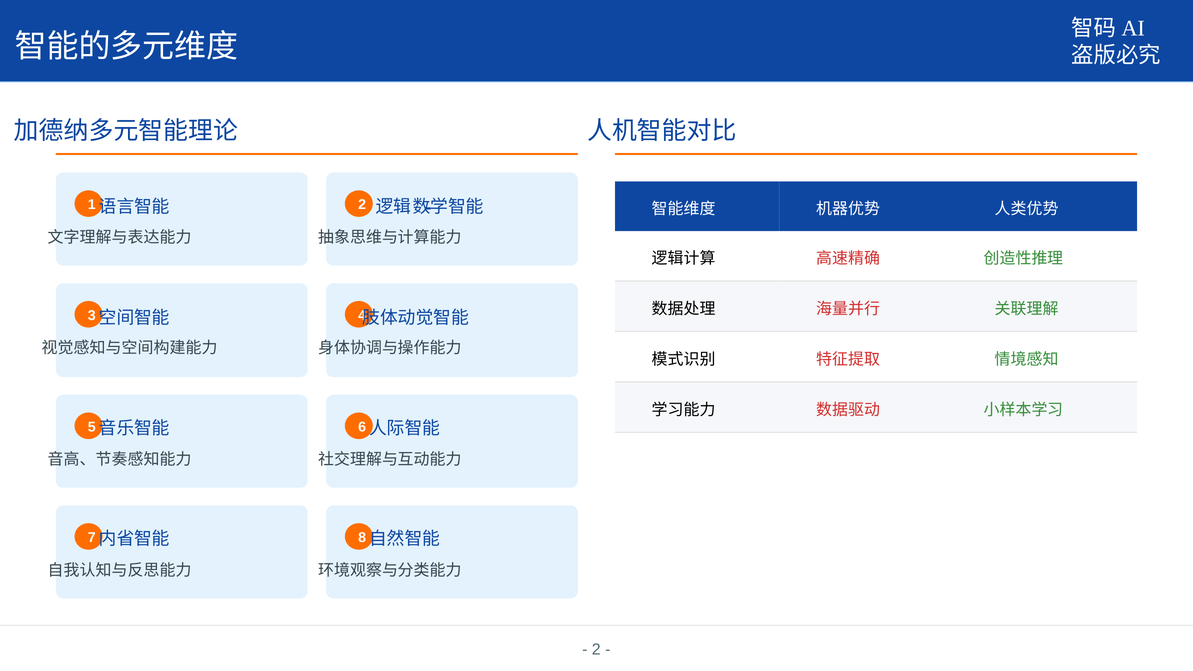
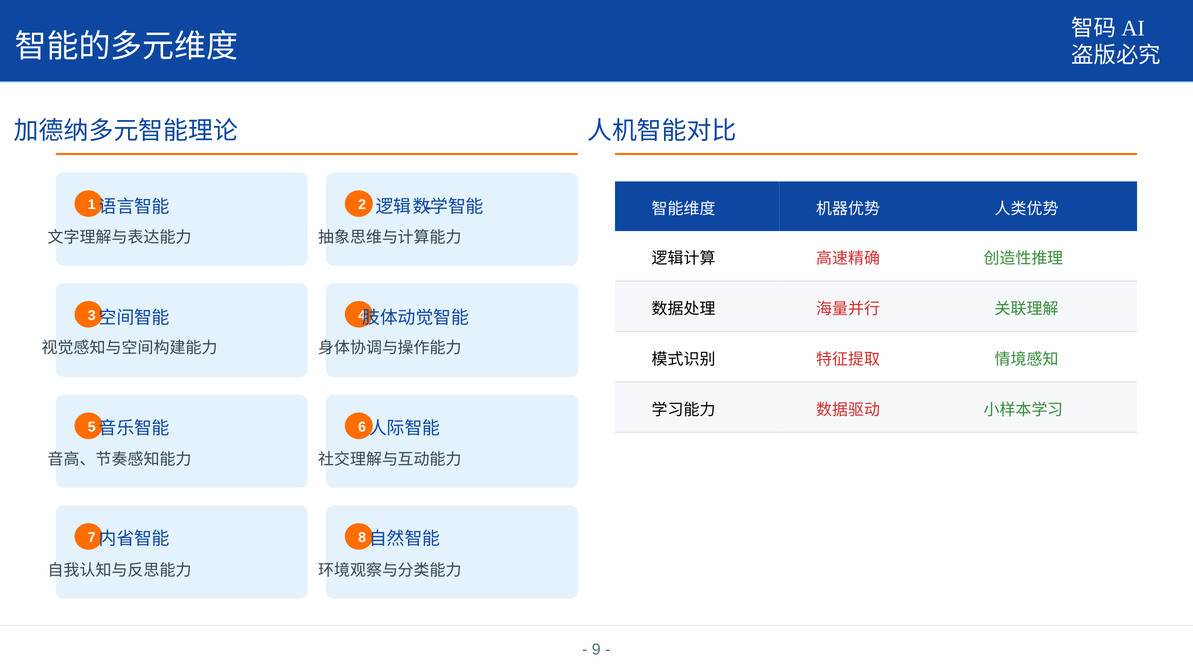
2 at (596, 650): 2 -> 9
